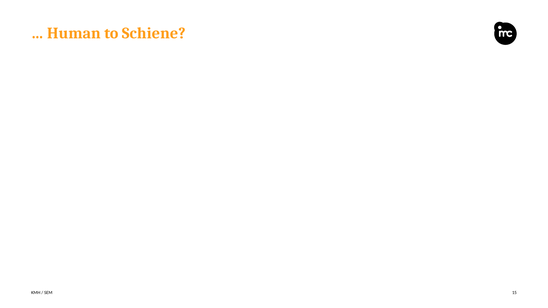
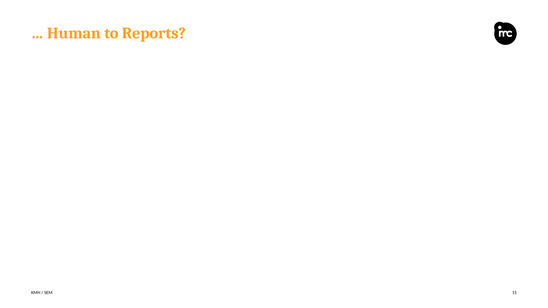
Schiene: Schiene -> Reports
